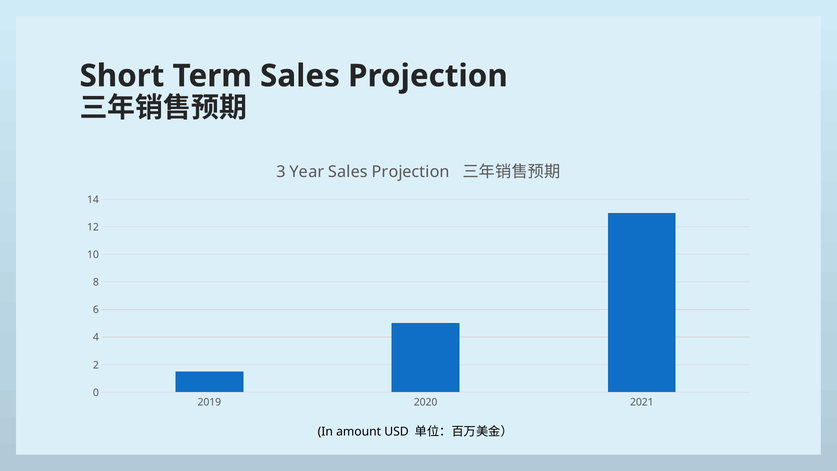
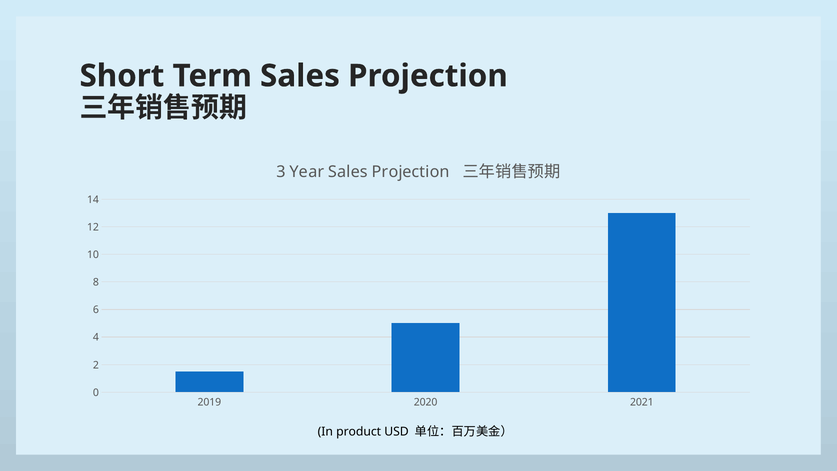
amount: amount -> product
